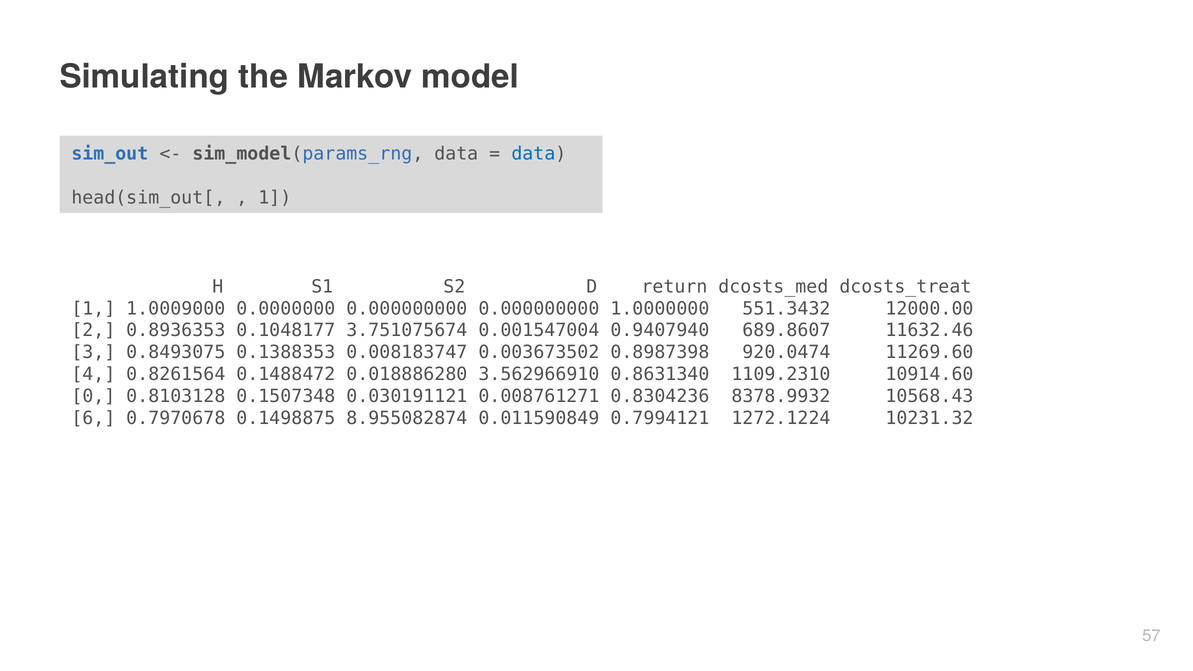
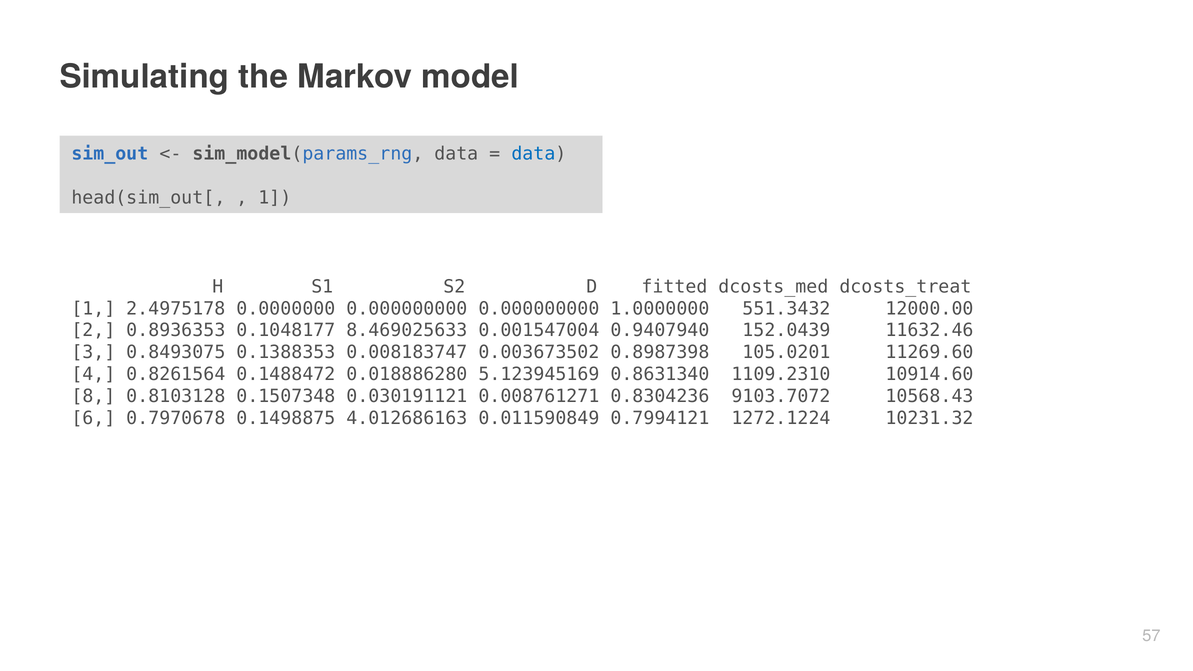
return: return -> fitted
1.0009000: 1.0009000 -> 2.4975178
3.751075674: 3.751075674 -> 8.469025633
689.8607: 689.8607 -> 152.0439
920.0474: 920.0474 -> 105.0201
3.562966910: 3.562966910 -> 5.123945169
0: 0 -> 8
8378.9932: 8378.9932 -> 9103.7072
8.955082874: 8.955082874 -> 4.012686163
